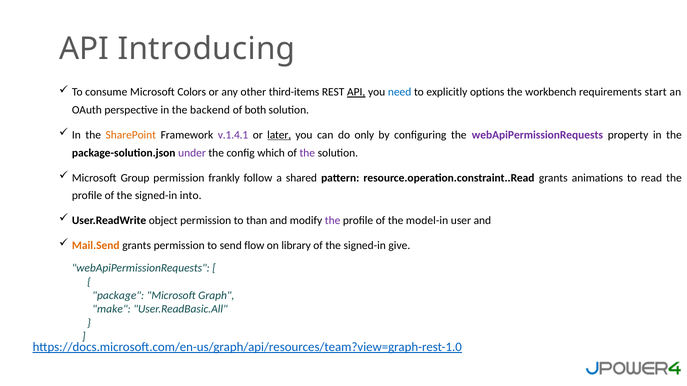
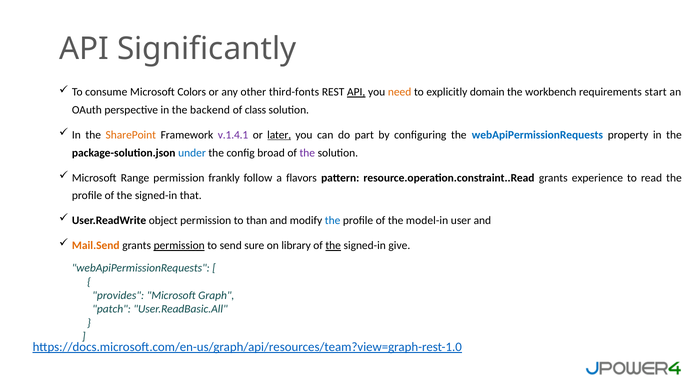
Introducing: Introducing -> Significantly
third-items: third-items -> third-fonts
need colour: blue -> orange
options: options -> domain
both: both -> class
only: only -> part
webApiPermissionRequests at (537, 135) colour: purple -> blue
under colour: purple -> blue
which: which -> broad
Group: Group -> Range
shared: shared -> flavors
animations: animations -> experience
into: into -> that
the at (333, 221) colour: purple -> blue
permission at (179, 246) underline: none -> present
flow: flow -> sure
the at (333, 246) underline: none -> present
package: package -> provides
make: make -> patch
